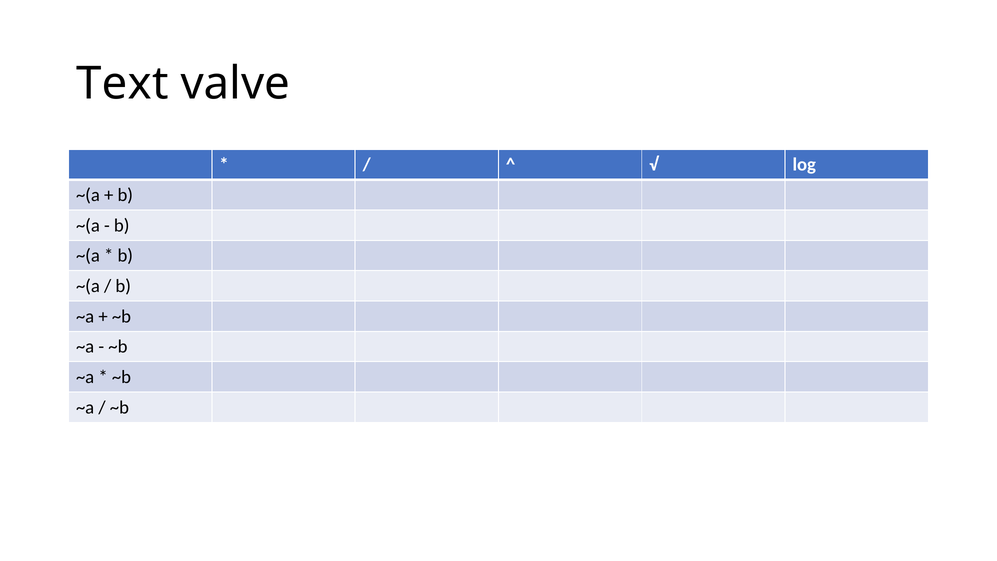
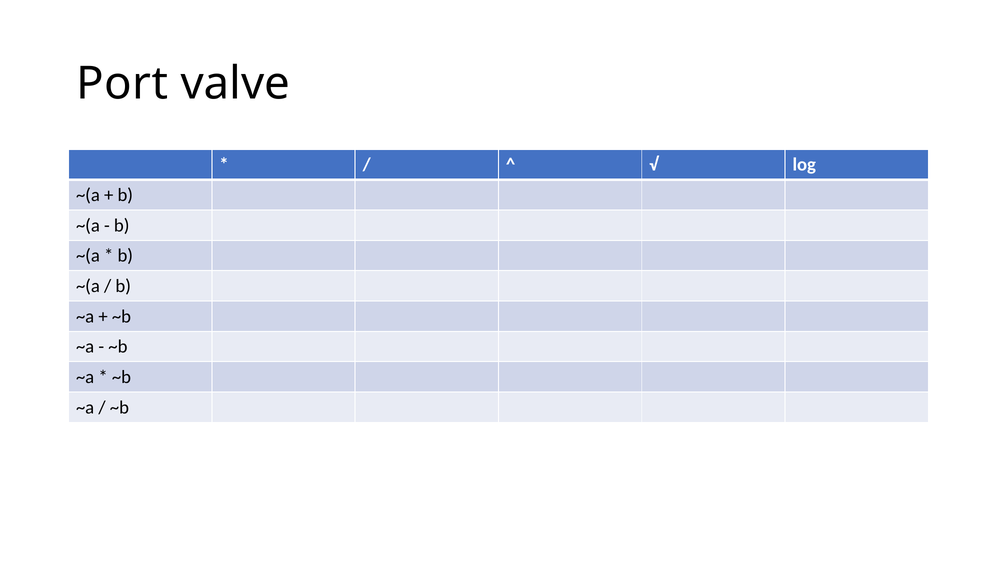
Text: Text -> Port
